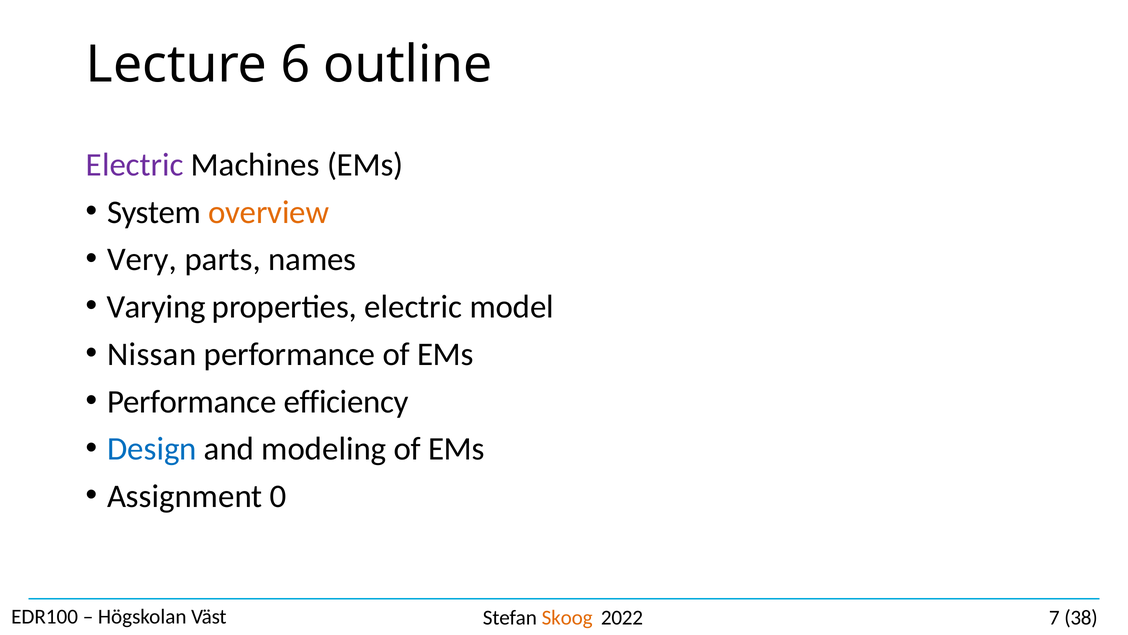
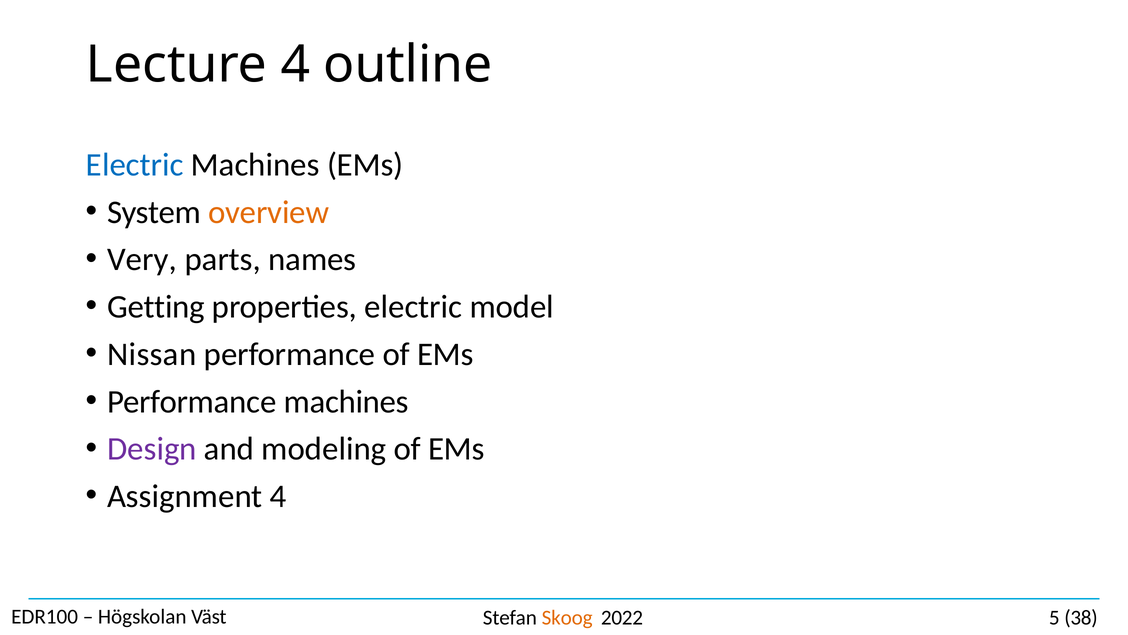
Lecture 6: 6 -> 4
Electric at (135, 165) colour: purple -> blue
Varying: Varying -> Getting
Performance efficiency: efficiency -> machines
Design colour: blue -> purple
Assignment 0: 0 -> 4
7: 7 -> 5
